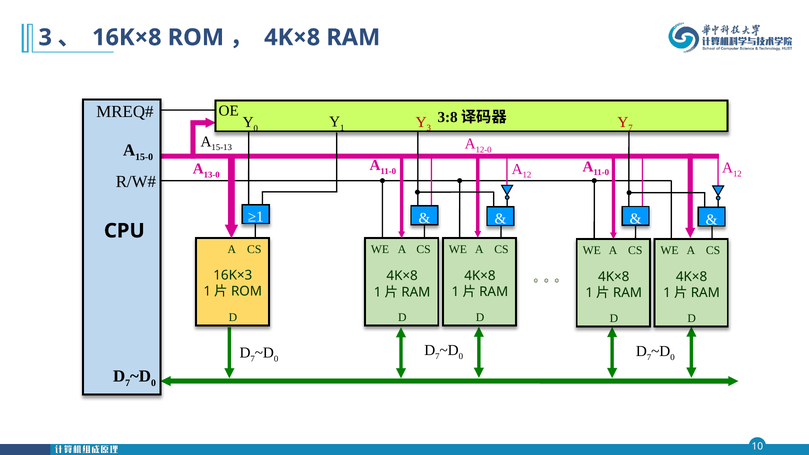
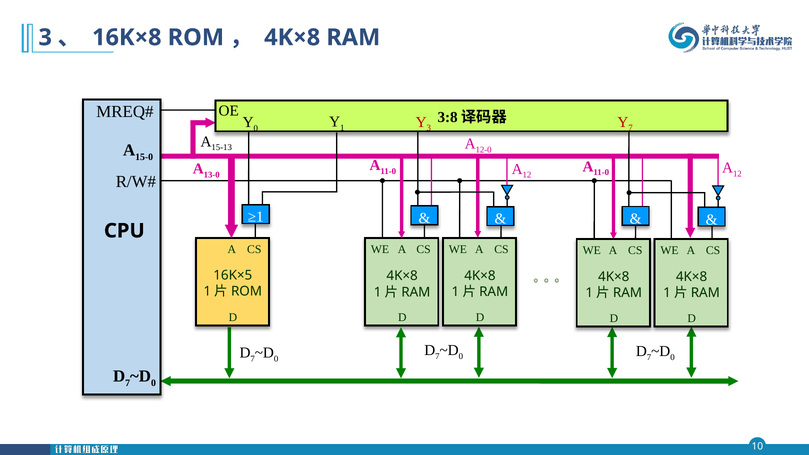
16K×3: 16K×3 -> 16K×5
